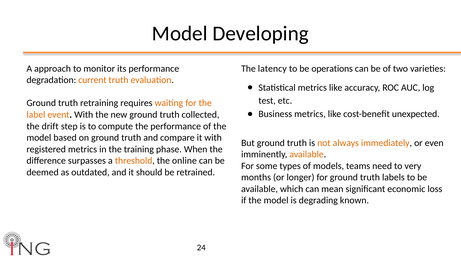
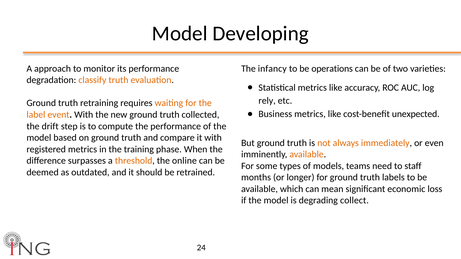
latency: latency -> infancy
current: current -> classify
test: test -> rely
very: very -> staff
known: known -> collect
